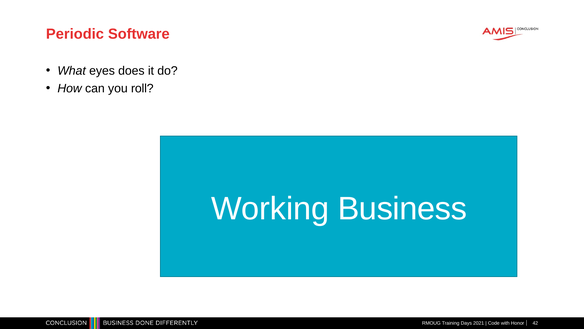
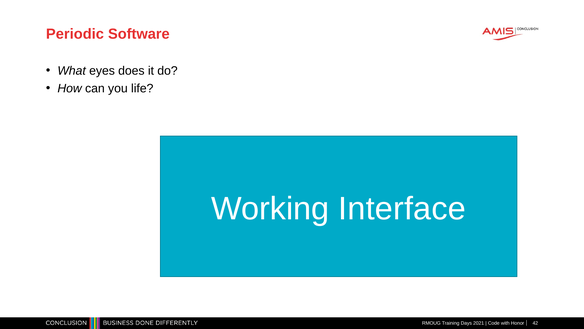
roll: roll -> life
Business: Business -> Interface
